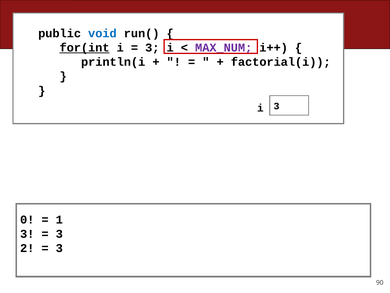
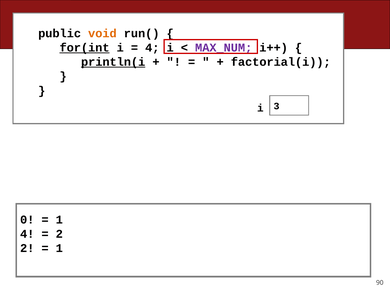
void colour: blue -> orange
3 at (152, 48): 3 -> 4
println(i underline: none -> present
3 at (27, 234): 3 -> 4
3 at (59, 234): 3 -> 2
3 at (59, 248): 3 -> 1
